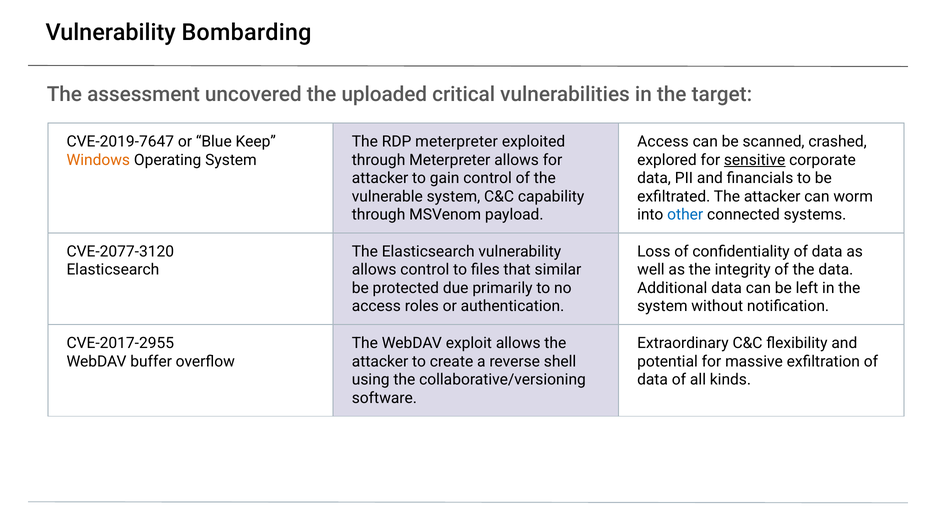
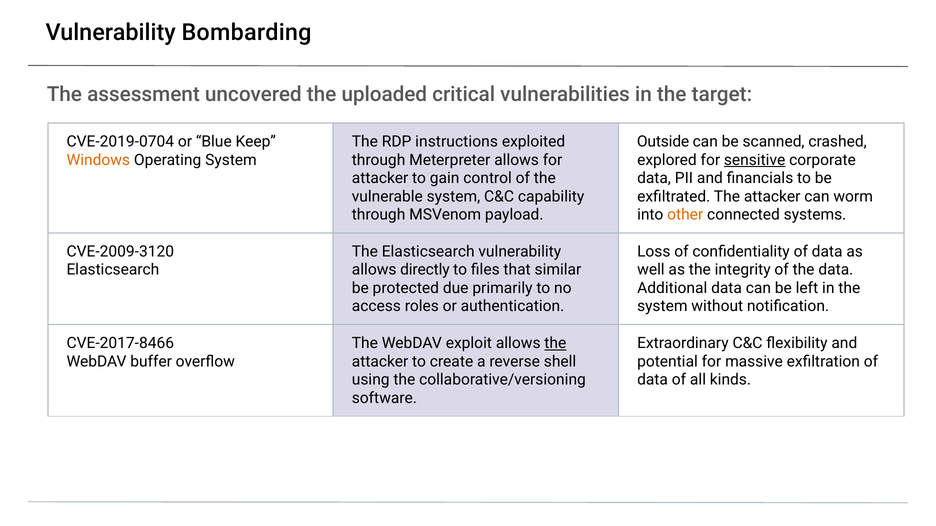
CVE-2019-7647: CVE-2019-7647 -> CVE-2019-0704
RDP meterpreter: meterpreter -> instructions
Access at (663, 142): Access -> Outside
other colour: blue -> orange
CVE-2077-3120: CVE-2077-3120 -> CVE-2009-3120
allows control: control -> directly
CVE-2017-2955: CVE-2017-2955 -> CVE-2017-8466
the at (555, 344) underline: none -> present
